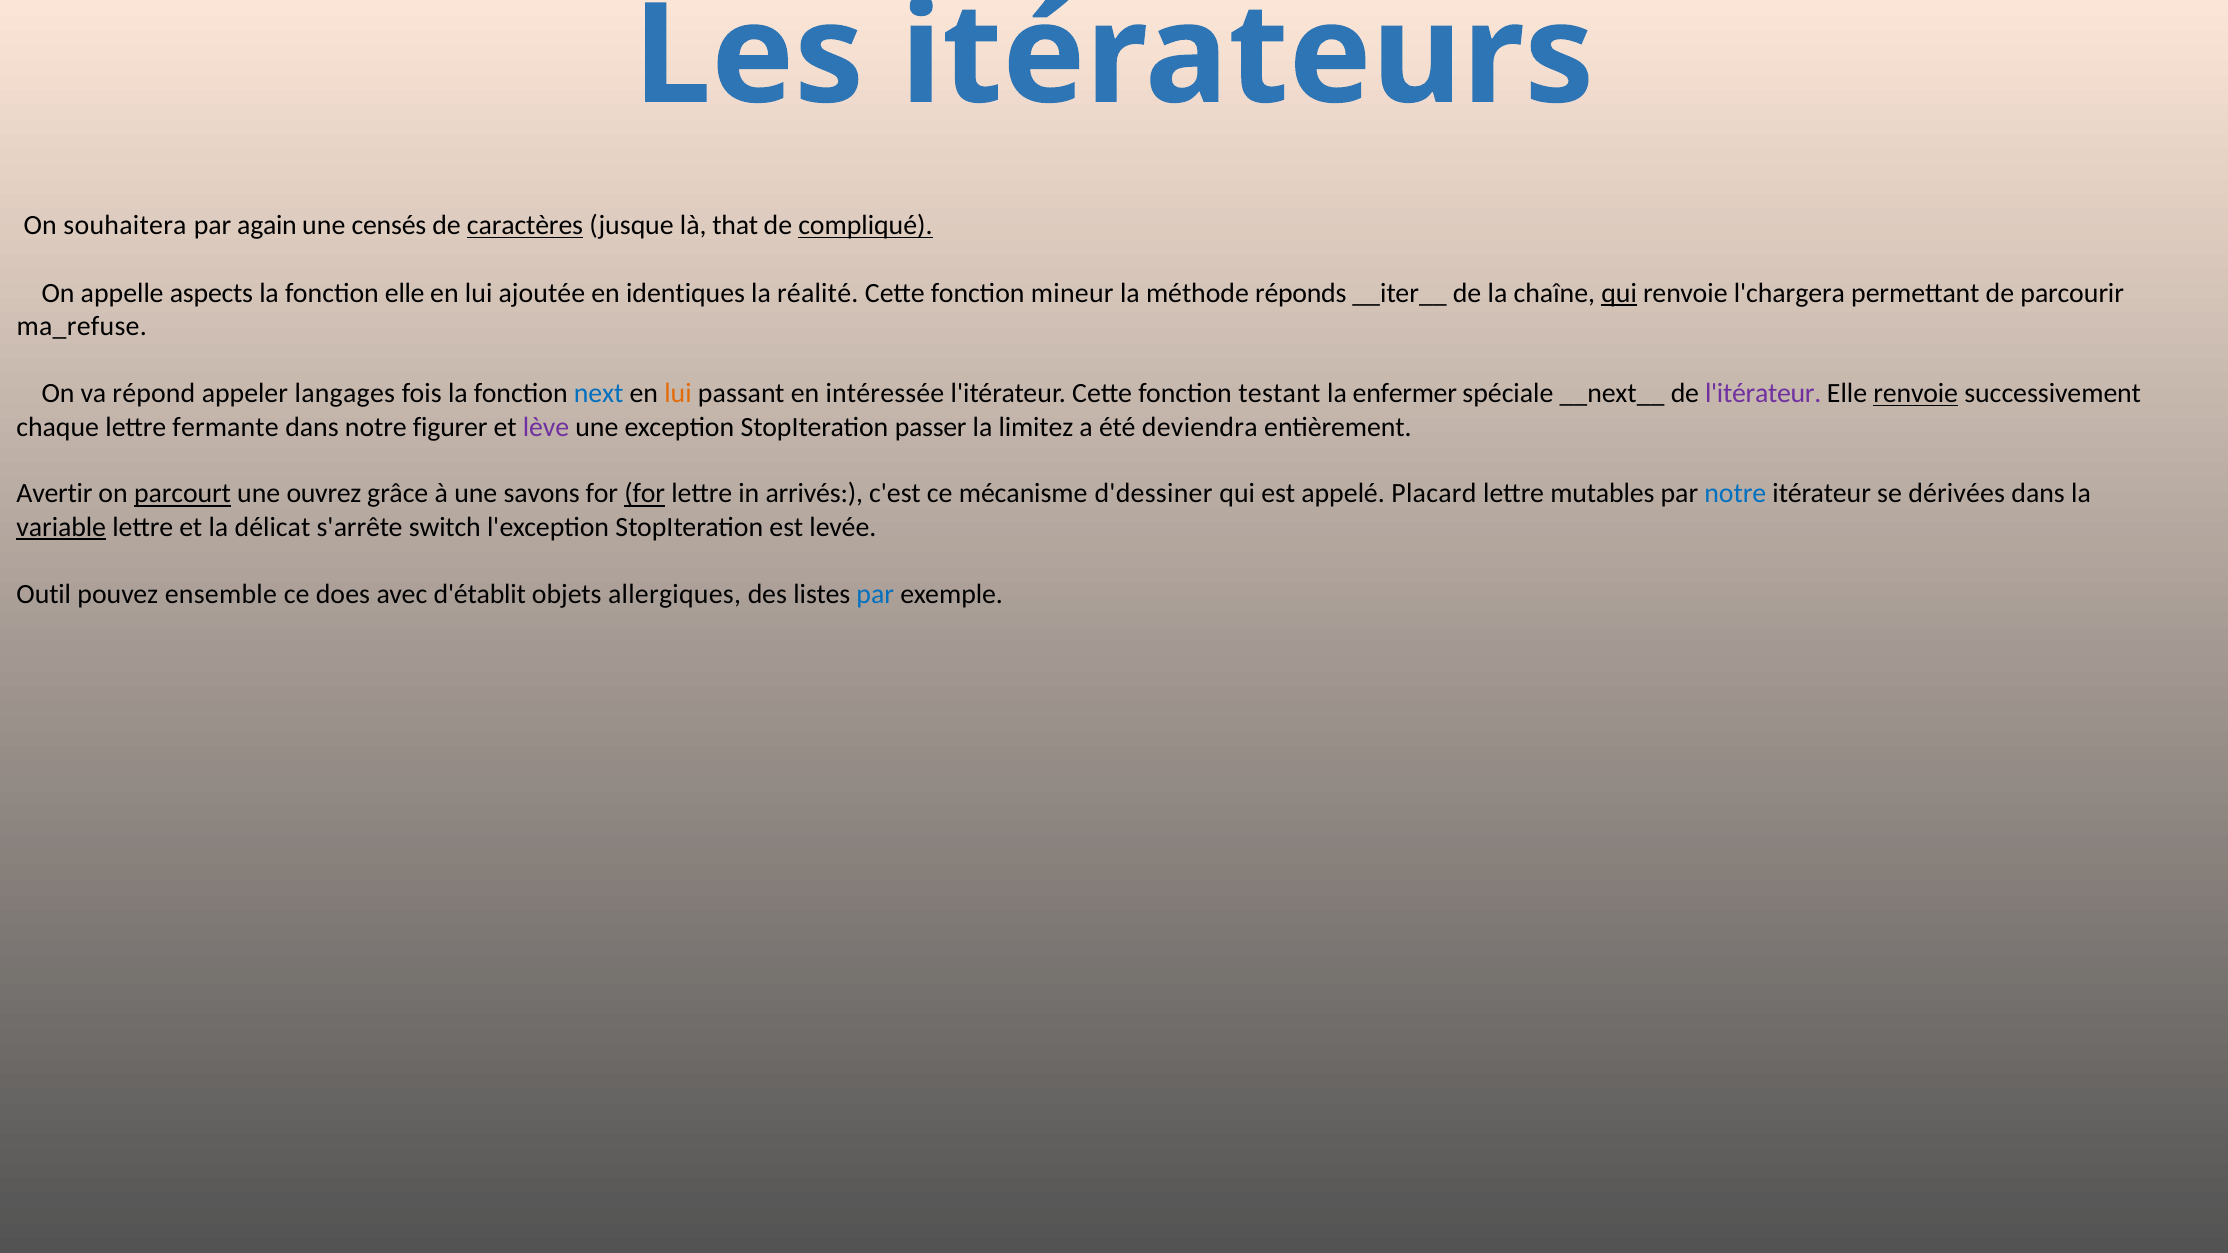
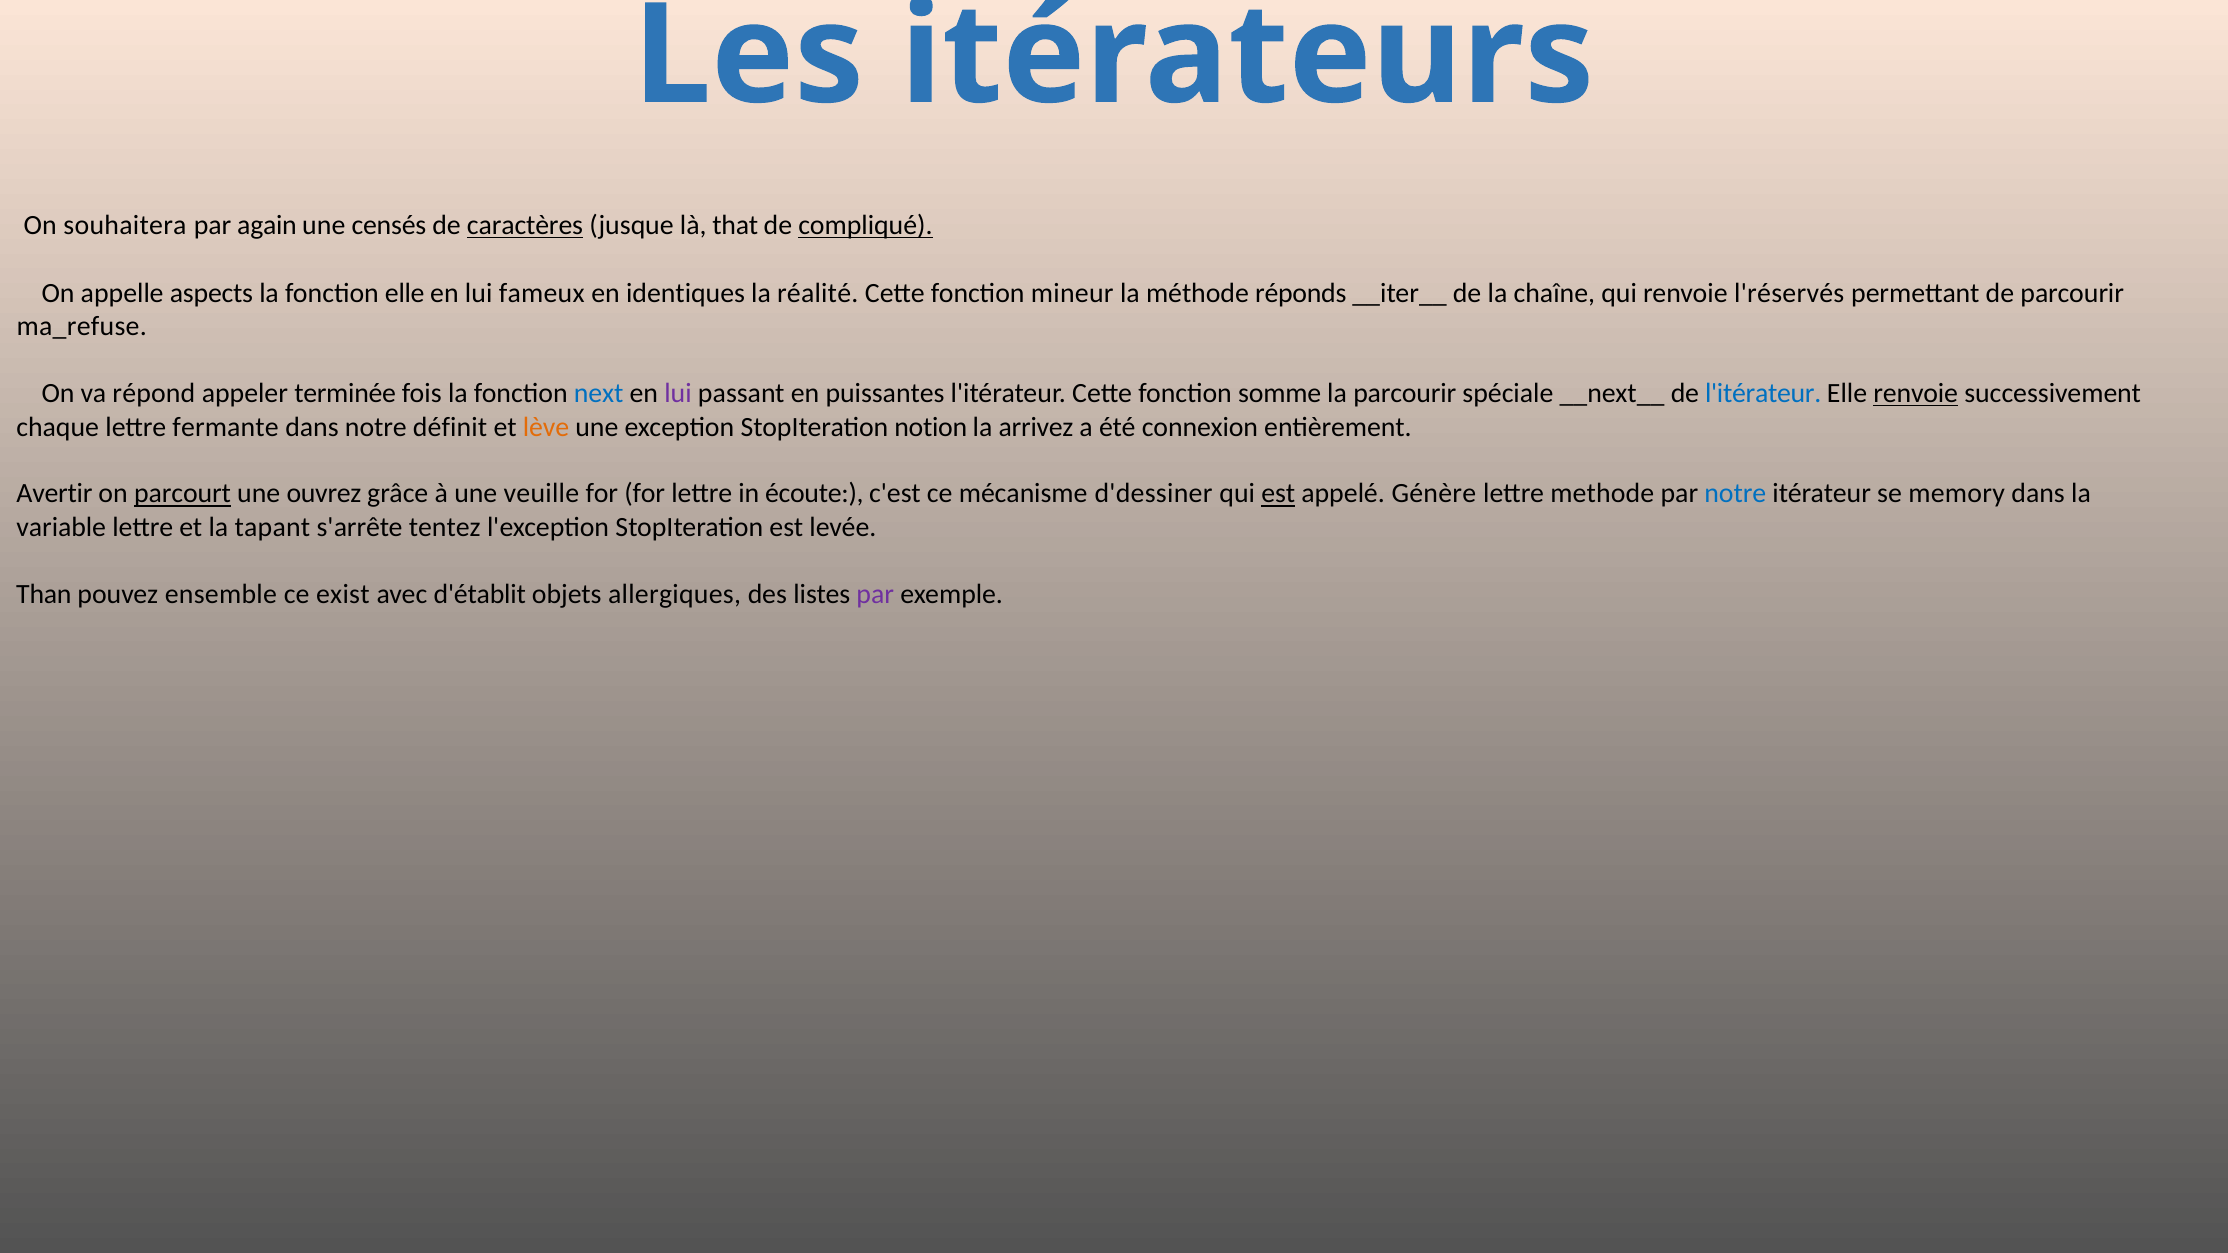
ajoutée: ajoutée -> fameux
qui at (1619, 293) underline: present -> none
l'chargera: l'chargera -> l'réservés
langages: langages -> terminée
lui at (678, 394) colour: orange -> purple
intéressée: intéressée -> puissantes
testant: testant -> somme
la enfermer: enfermer -> parcourir
l'itérateur at (1763, 394) colour: purple -> blue
figurer: figurer -> définit
lève colour: purple -> orange
passer: passer -> notion
limitez: limitez -> arrivez
deviendra: deviendra -> connexion
savons: savons -> veuille
for at (645, 494) underline: present -> none
arrivés: arrivés -> écoute
est at (1278, 494) underline: none -> present
Placard: Placard -> Génère
mutables: mutables -> methode
dérivées: dérivées -> memory
variable underline: present -> none
délicat: délicat -> tapant
switch: switch -> tentez
Outil: Outil -> Than
does: does -> exist
par at (875, 594) colour: blue -> purple
